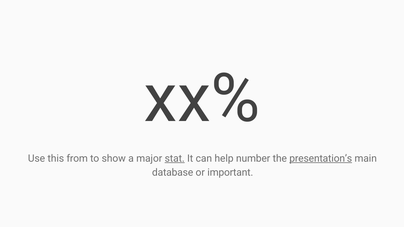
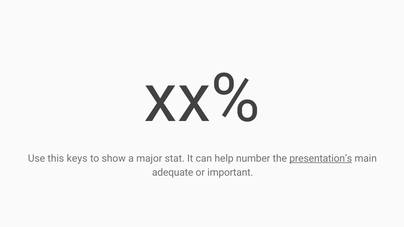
from: from -> keys
stat underline: present -> none
database: database -> adequate
